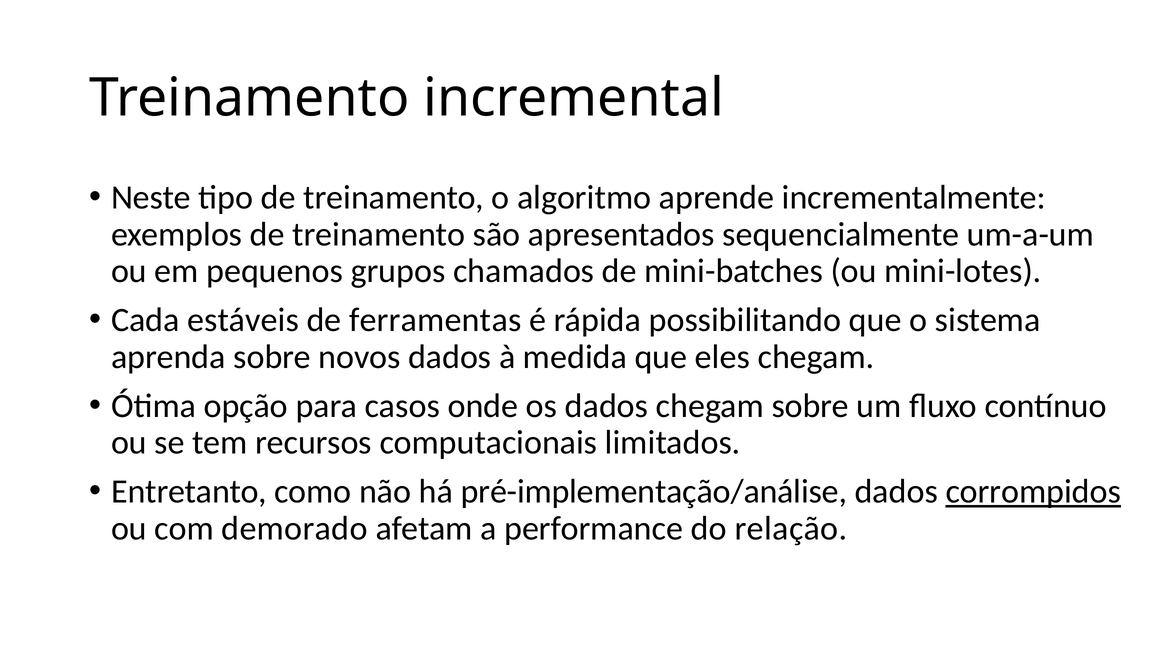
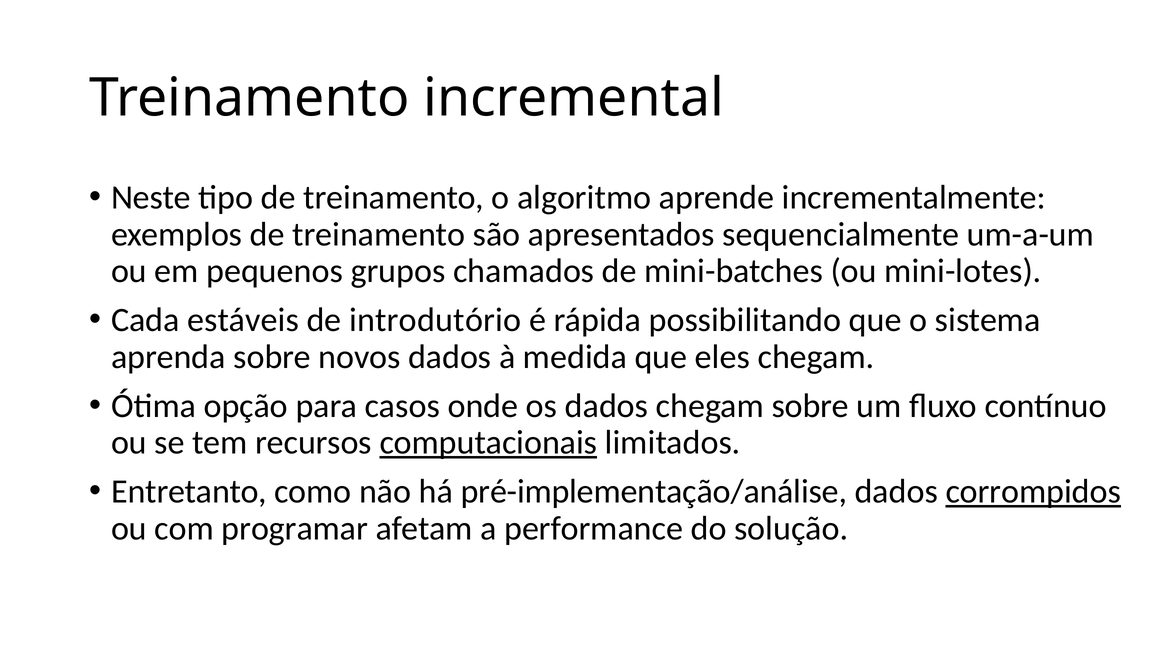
ferramentas: ferramentas -> introdutório
computacionais underline: none -> present
demorado: demorado -> programar
relação: relação -> solução
